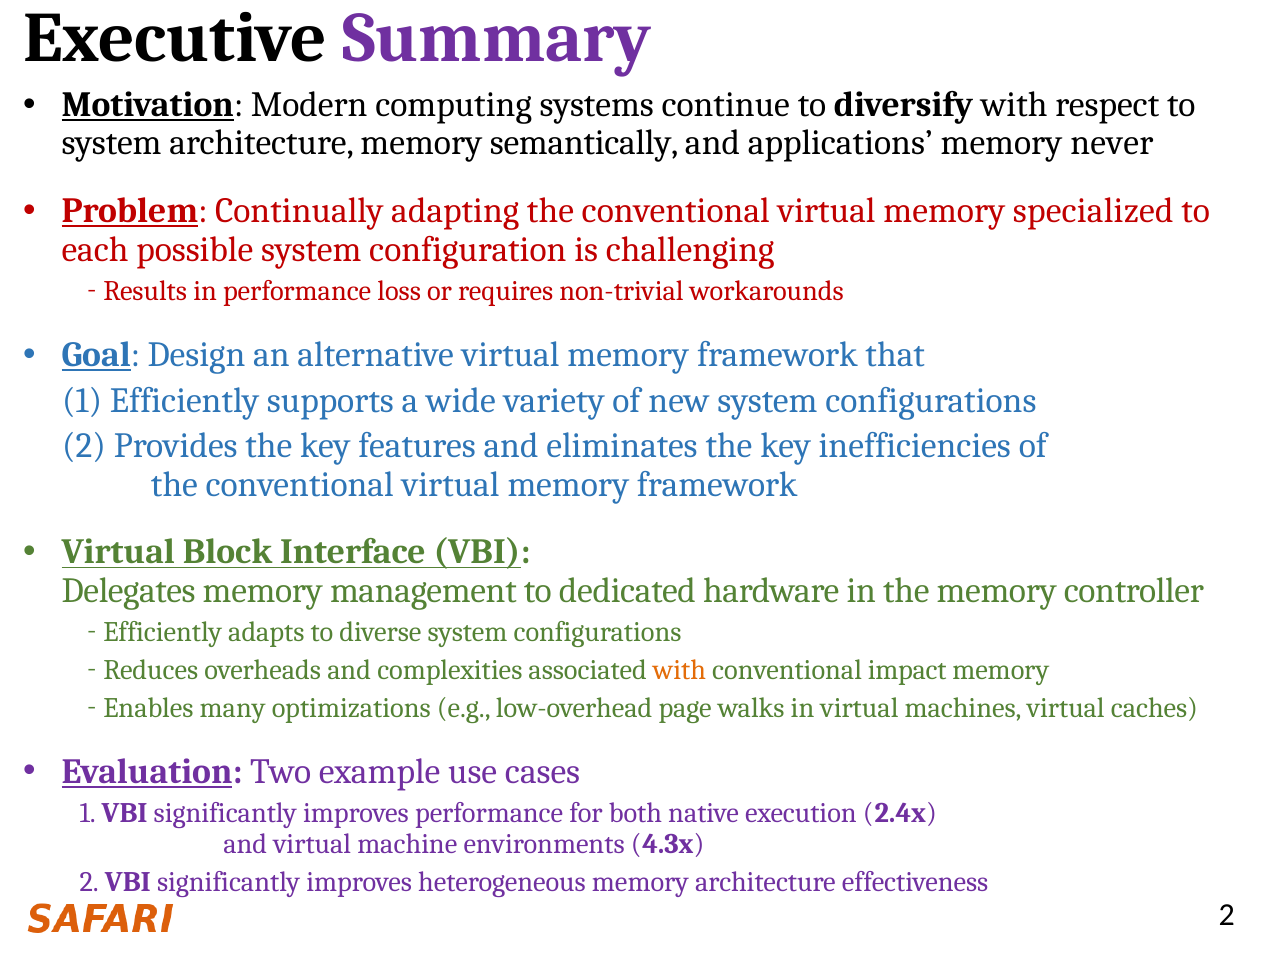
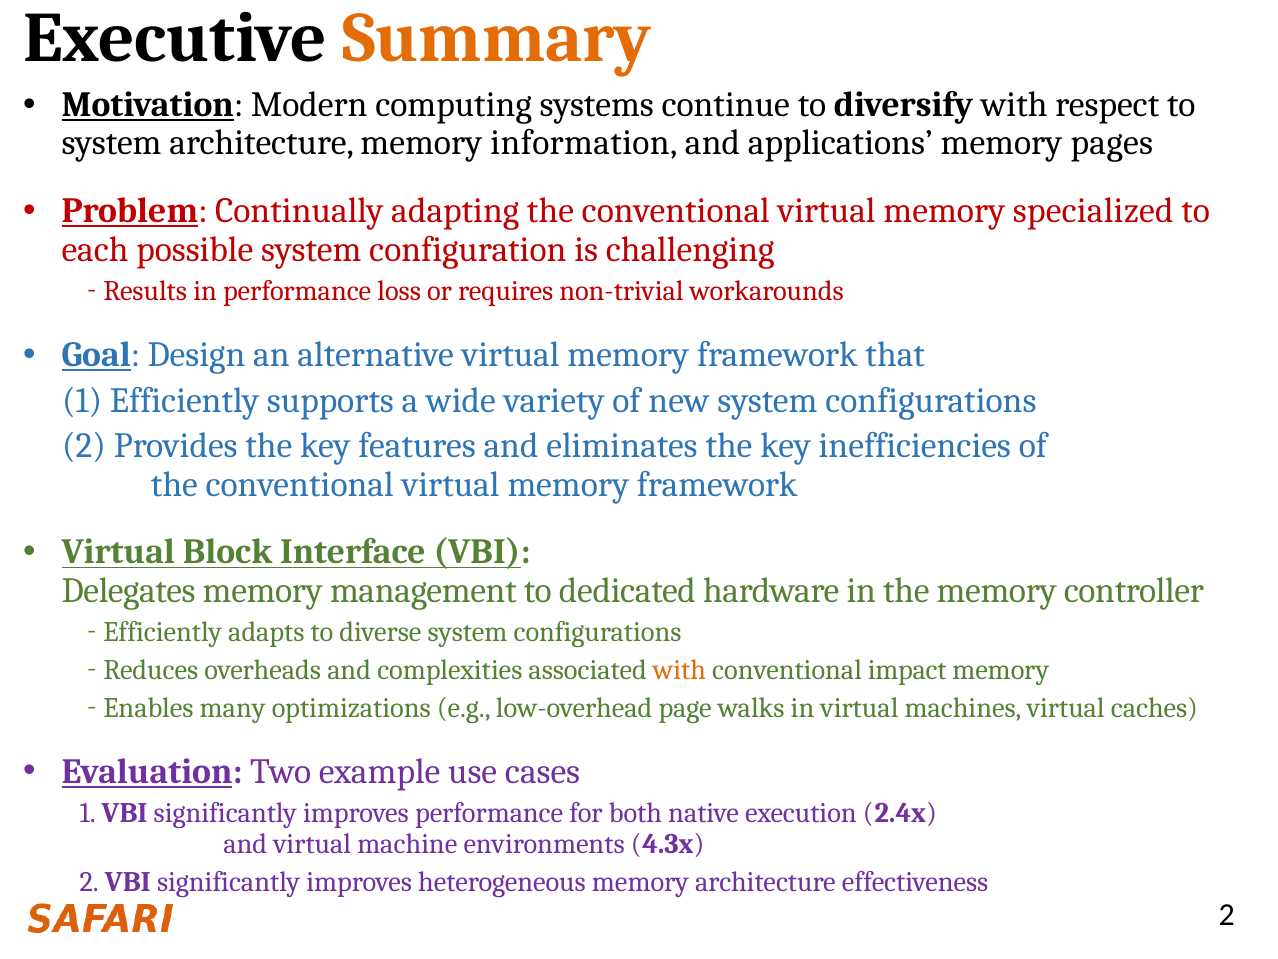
Summary colour: purple -> orange
semantically: semantically -> information
never: never -> pages
